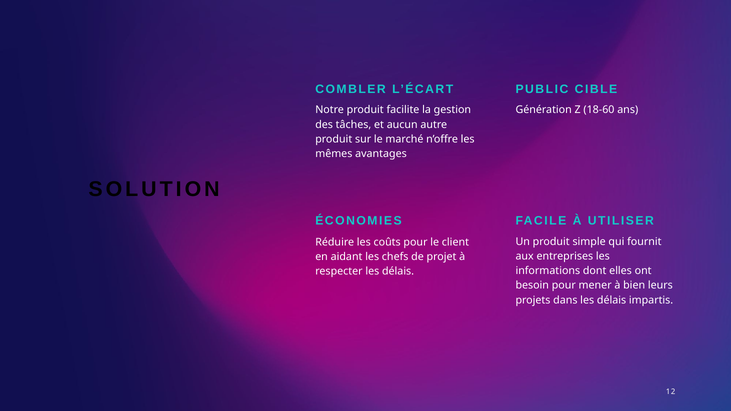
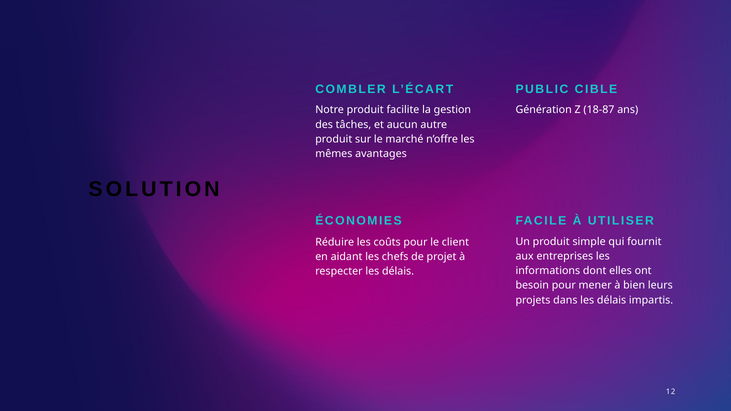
18-60: 18-60 -> 18-87
